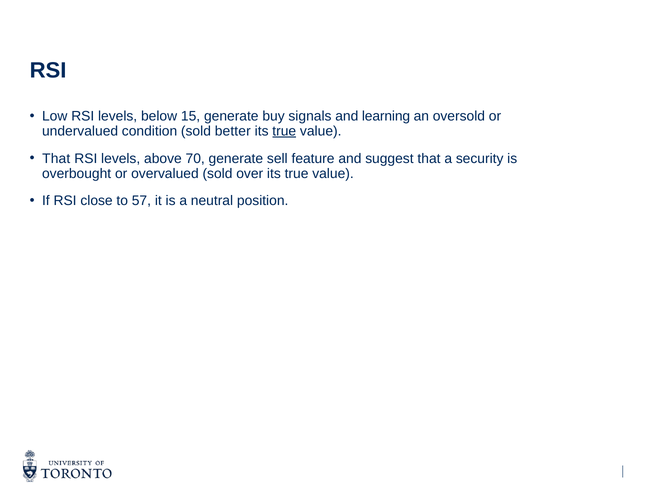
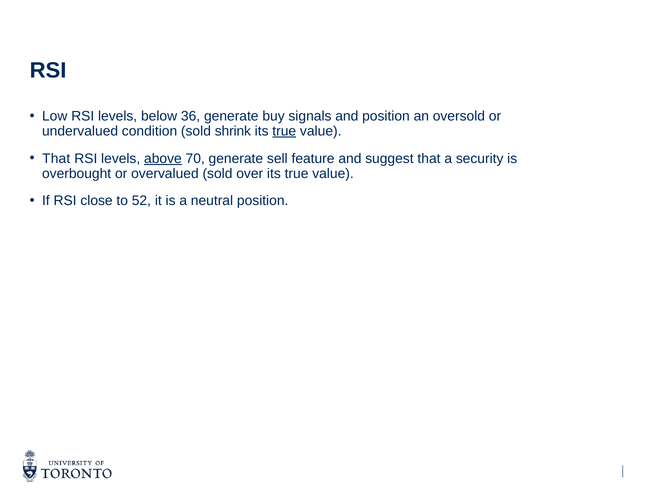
15: 15 -> 36
and learning: learning -> position
better: better -> shrink
above underline: none -> present
57: 57 -> 52
